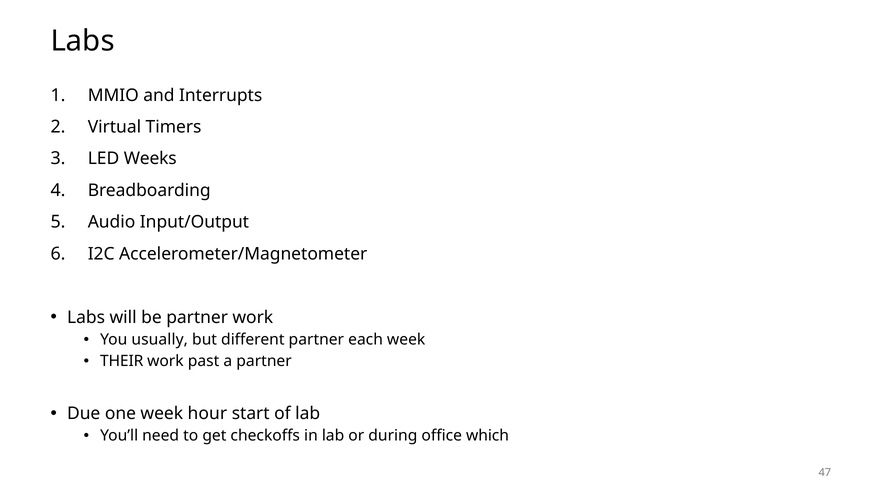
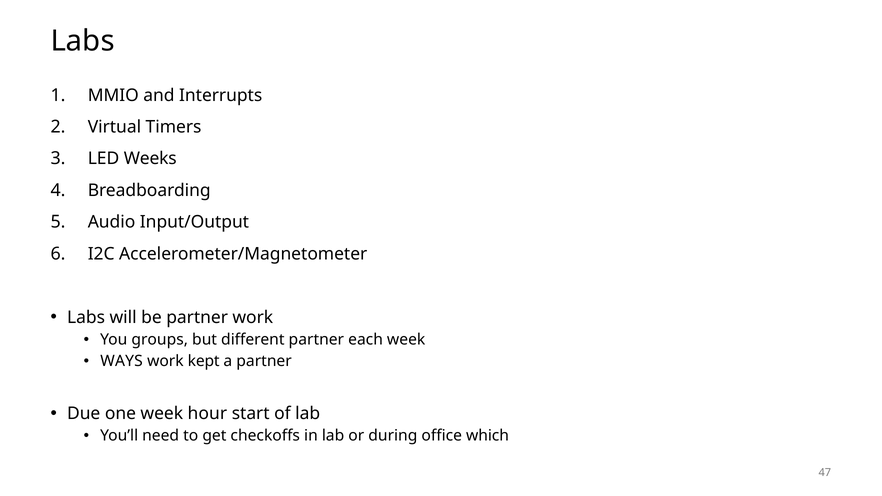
usually: usually -> groups
THEIR: THEIR -> WAYS
past: past -> kept
